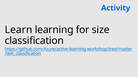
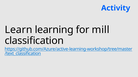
size: size -> mill
